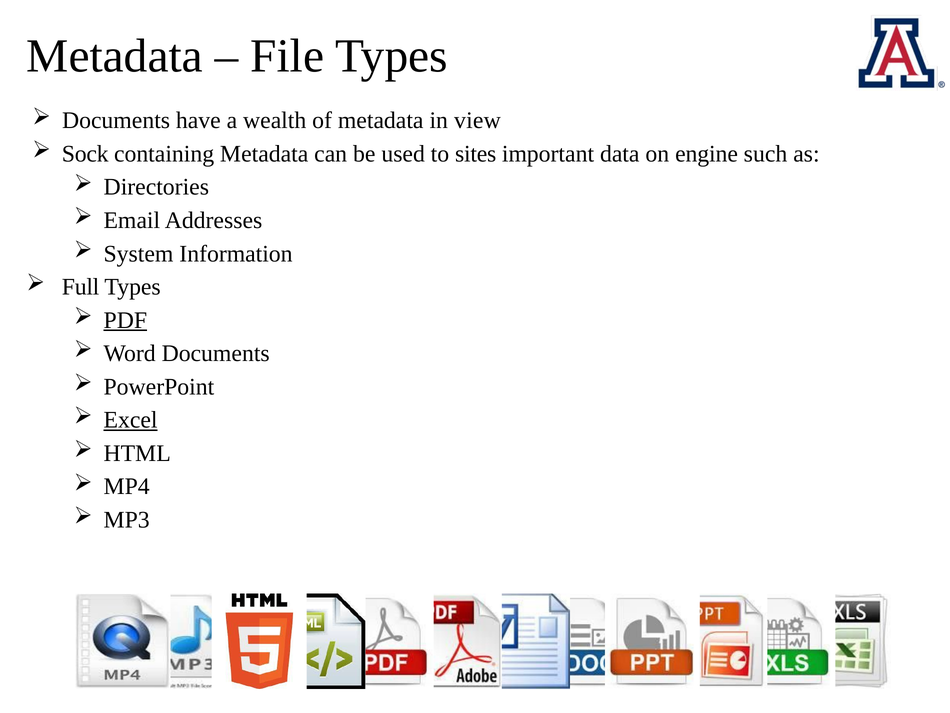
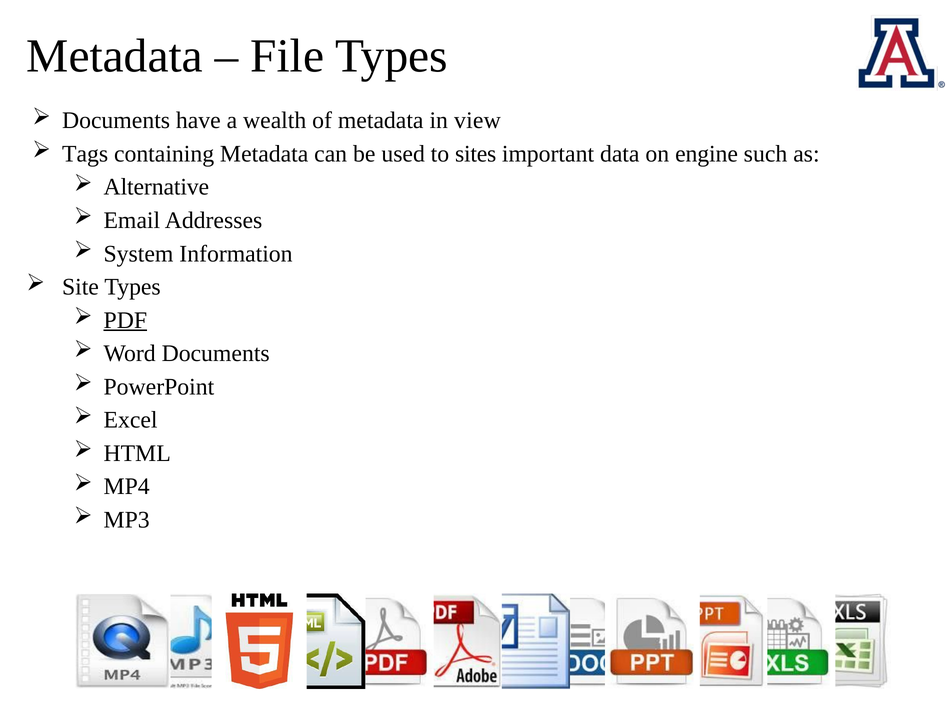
Sock: Sock -> Tags
Directories: Directories -> Alternative
Full: Full -> Site
Excel underline: present -> none
